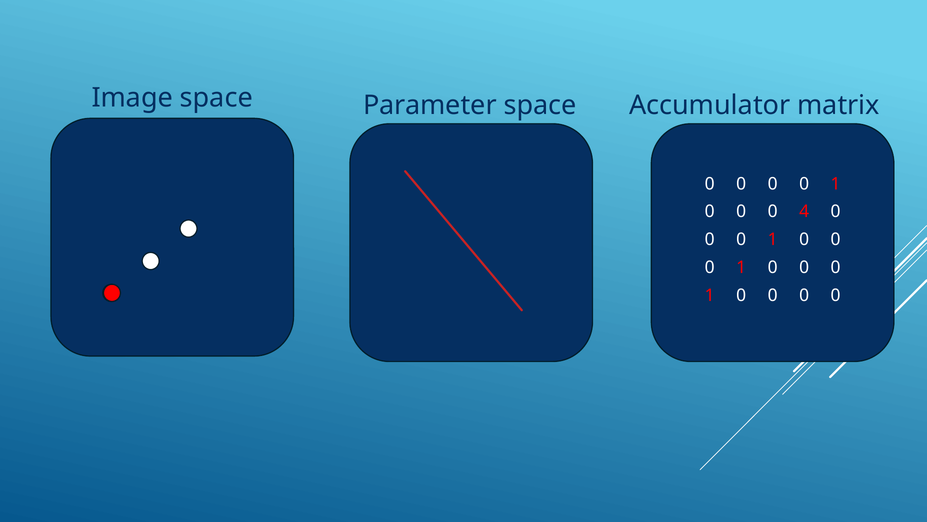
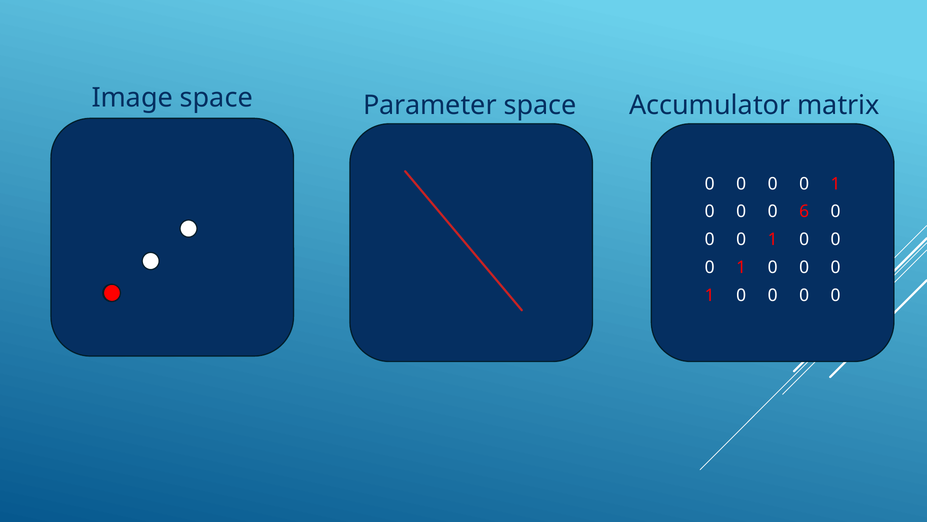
4: 4 -> 6
